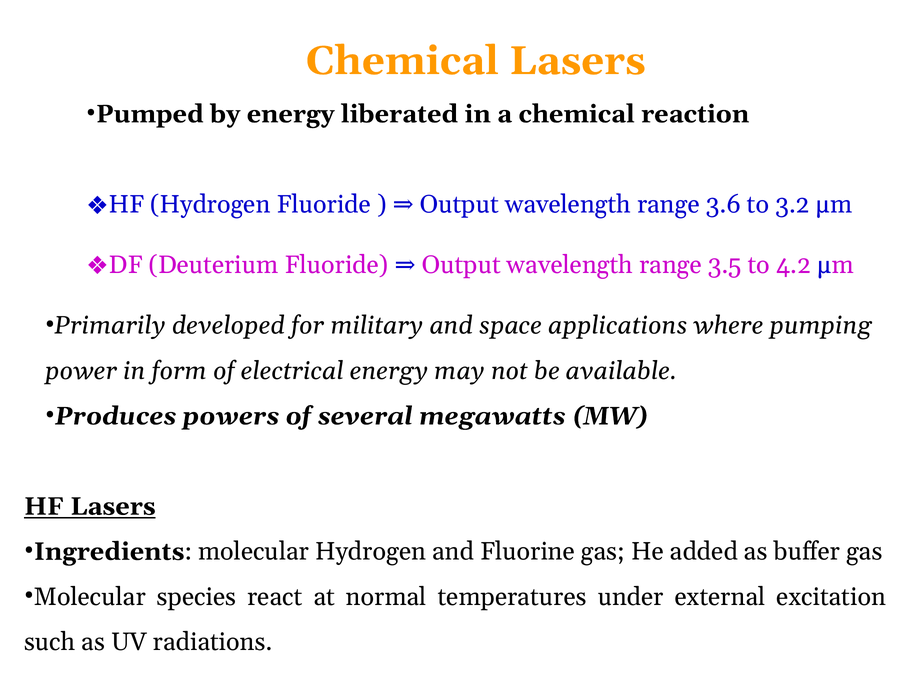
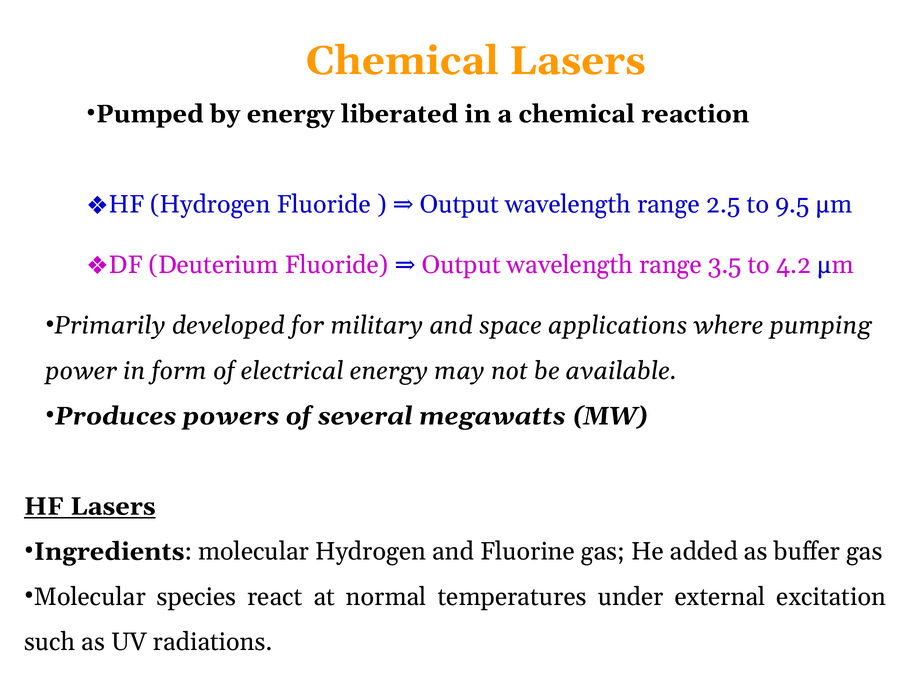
3.6: 3.6 -> 2.5
3.2: 3.2 -> 9.5
